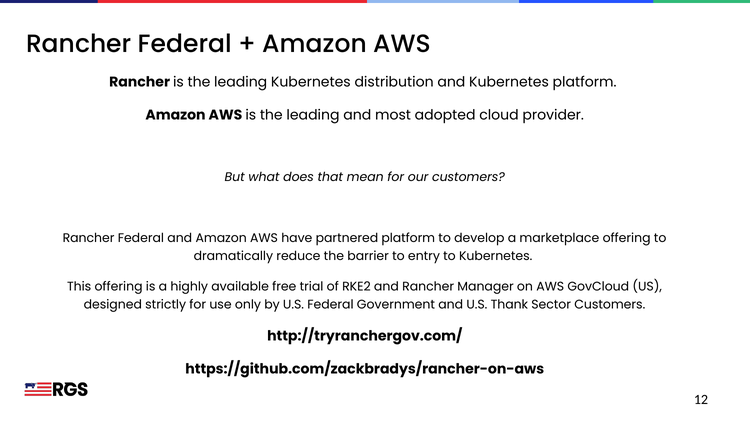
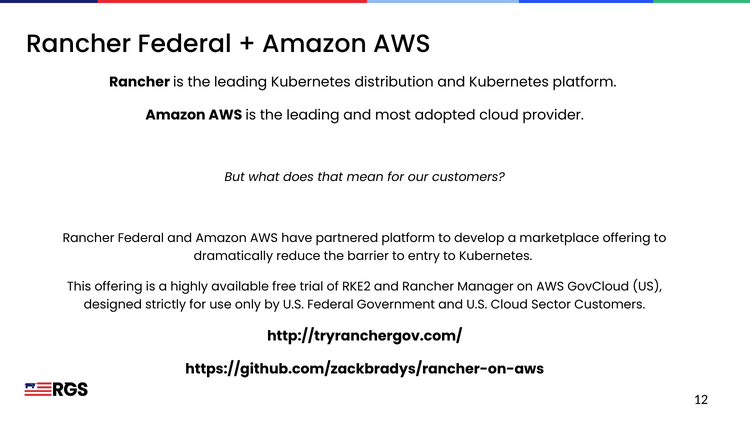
U.S Thank: Thank -> Cloud
